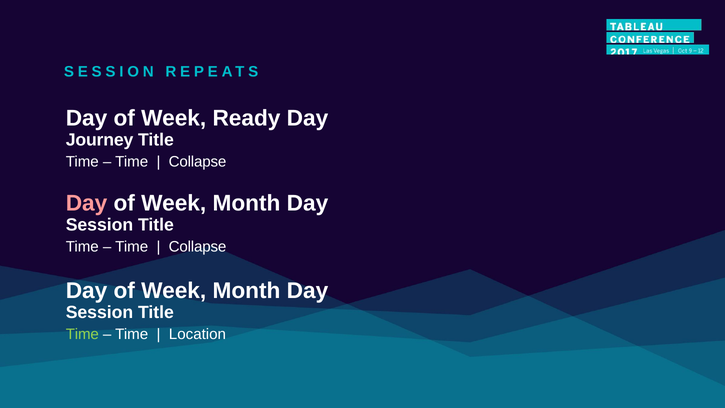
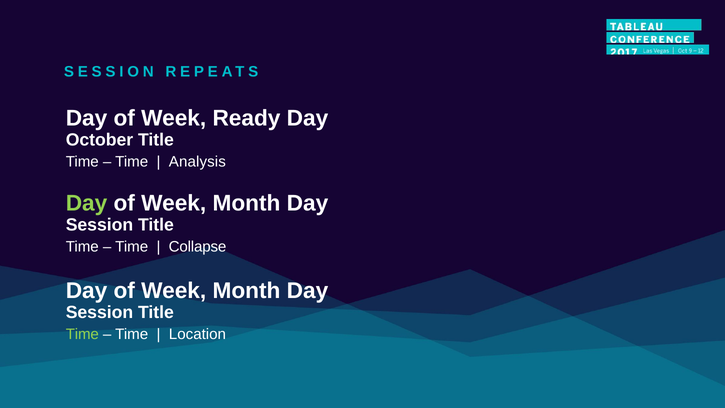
Journey: Journey -> October
Collapse at (197, 161): Collapse -> Analysis
Day at (87, 203) colour: pink -> light green
